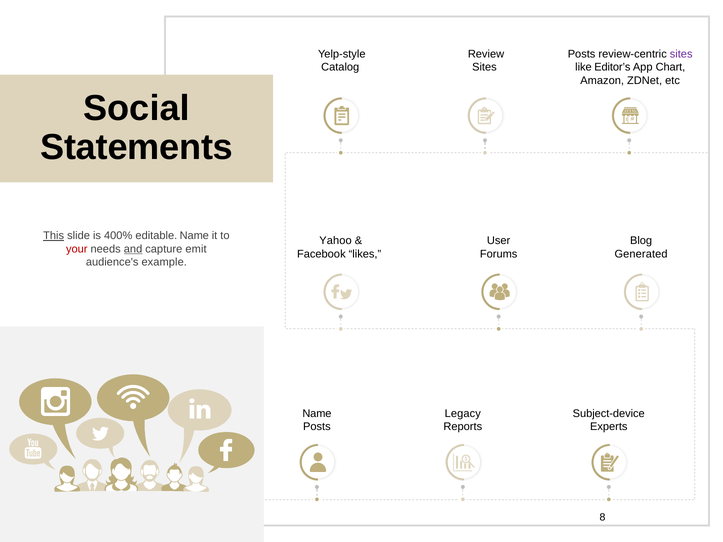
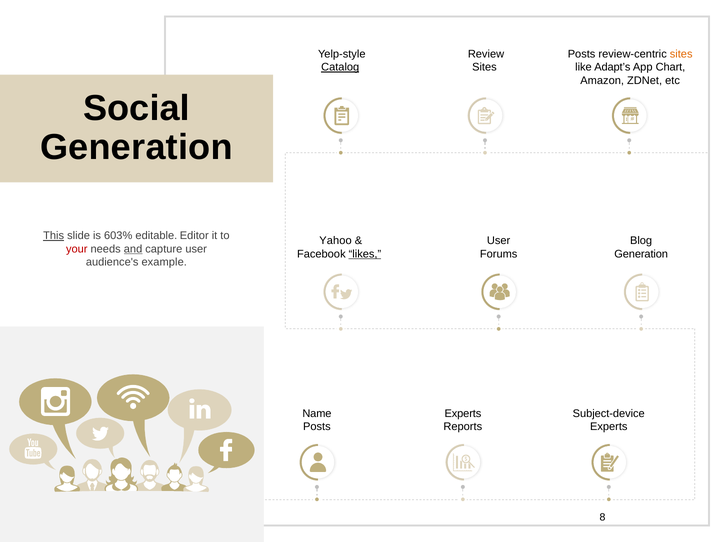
sites at (681, 54) colour: purple -> orange
Catalog underline: none -> present
Editor’s: Editor’s -> Adapt’s
Statements at (137, 147): Statements -> Generation
400%: 400% -> 603%
editable Name: Name -> Editor
capture emit: emit -> user
likes underline: none -> present
Generated at (641, 254): Generated -> Generation
Legacy at (463, 414): Legacy -> Experts
